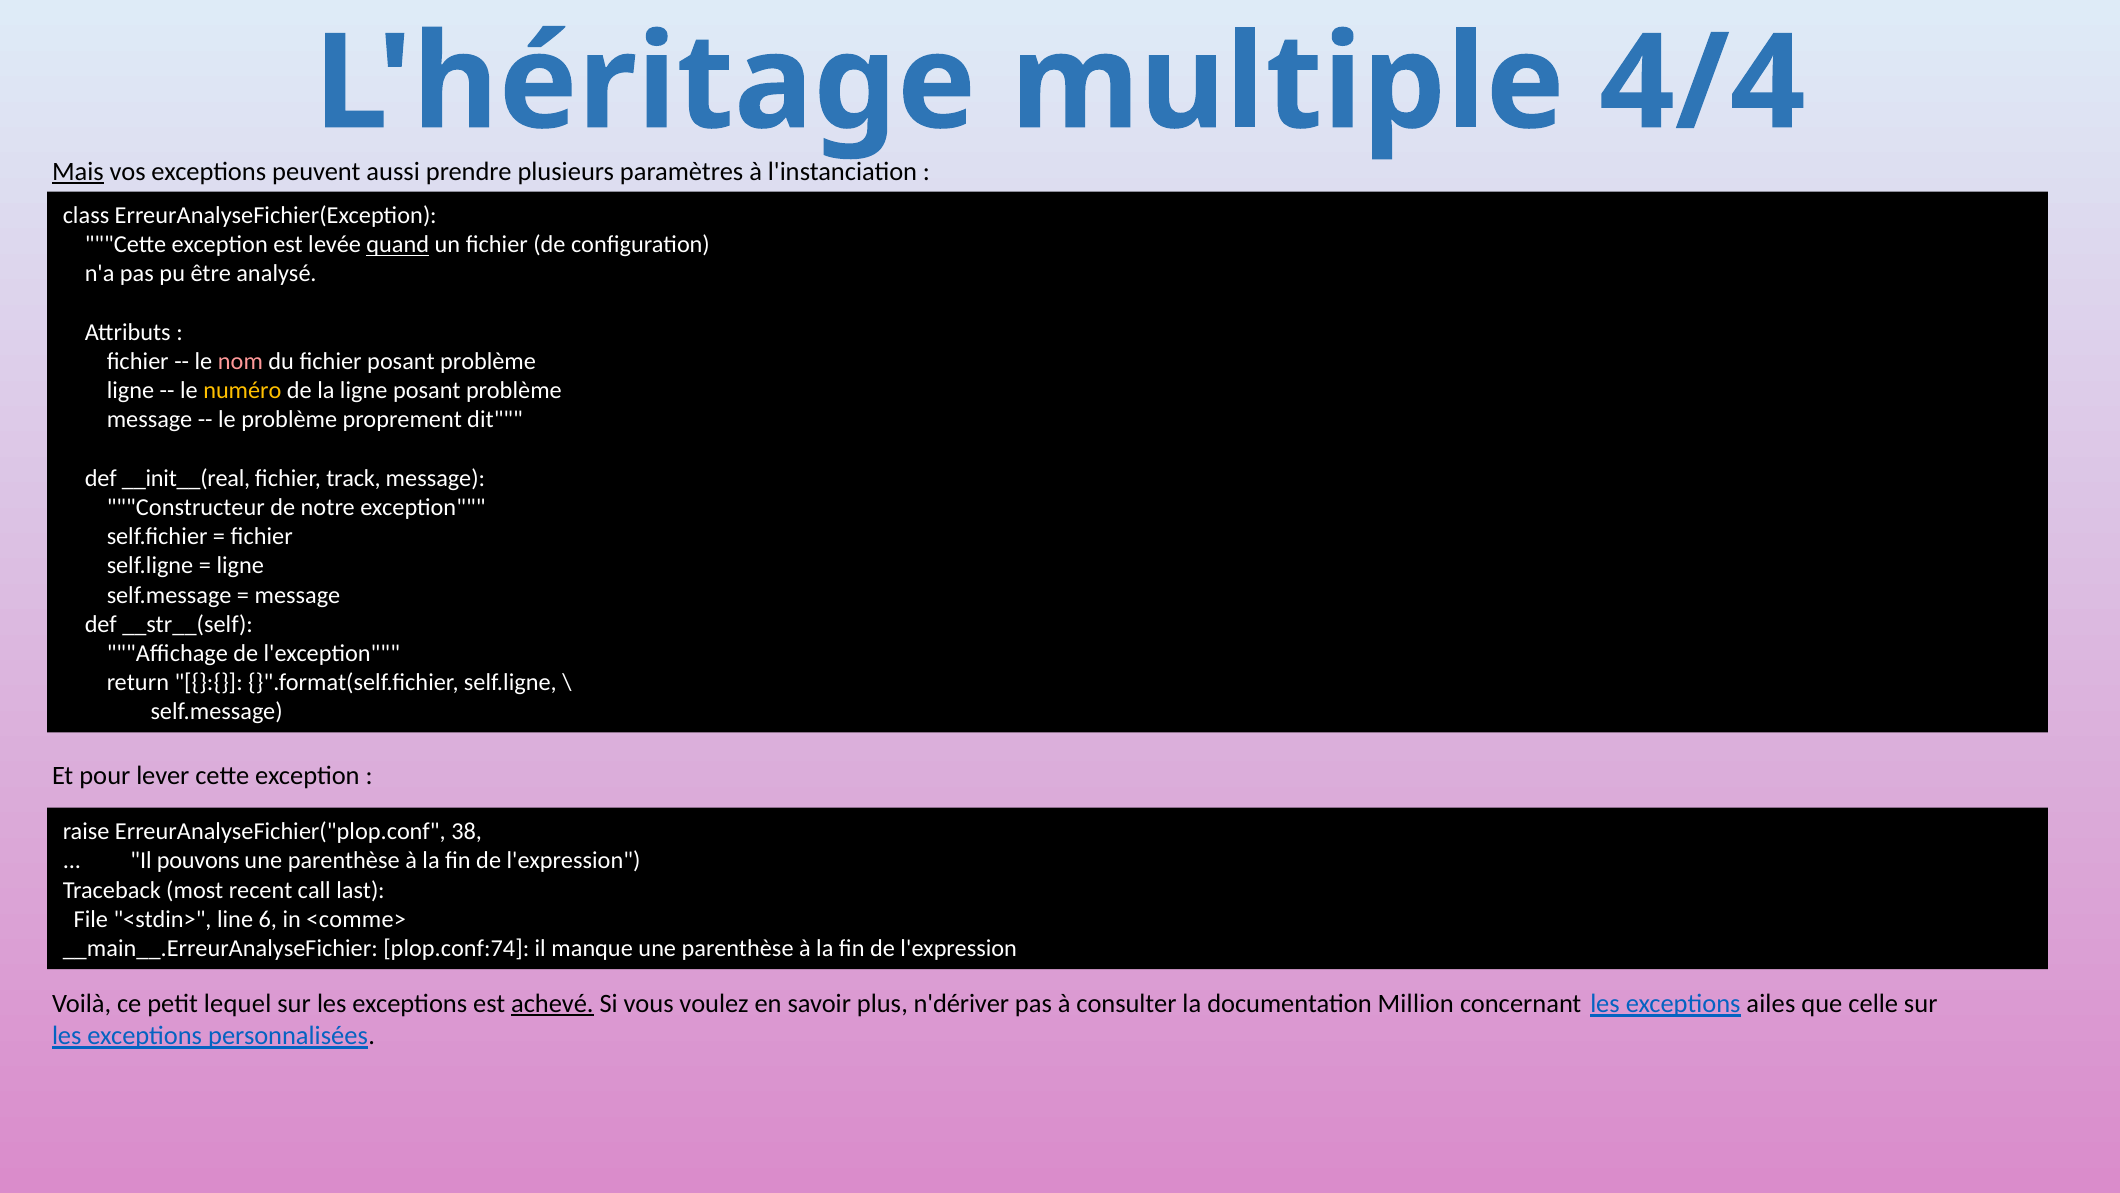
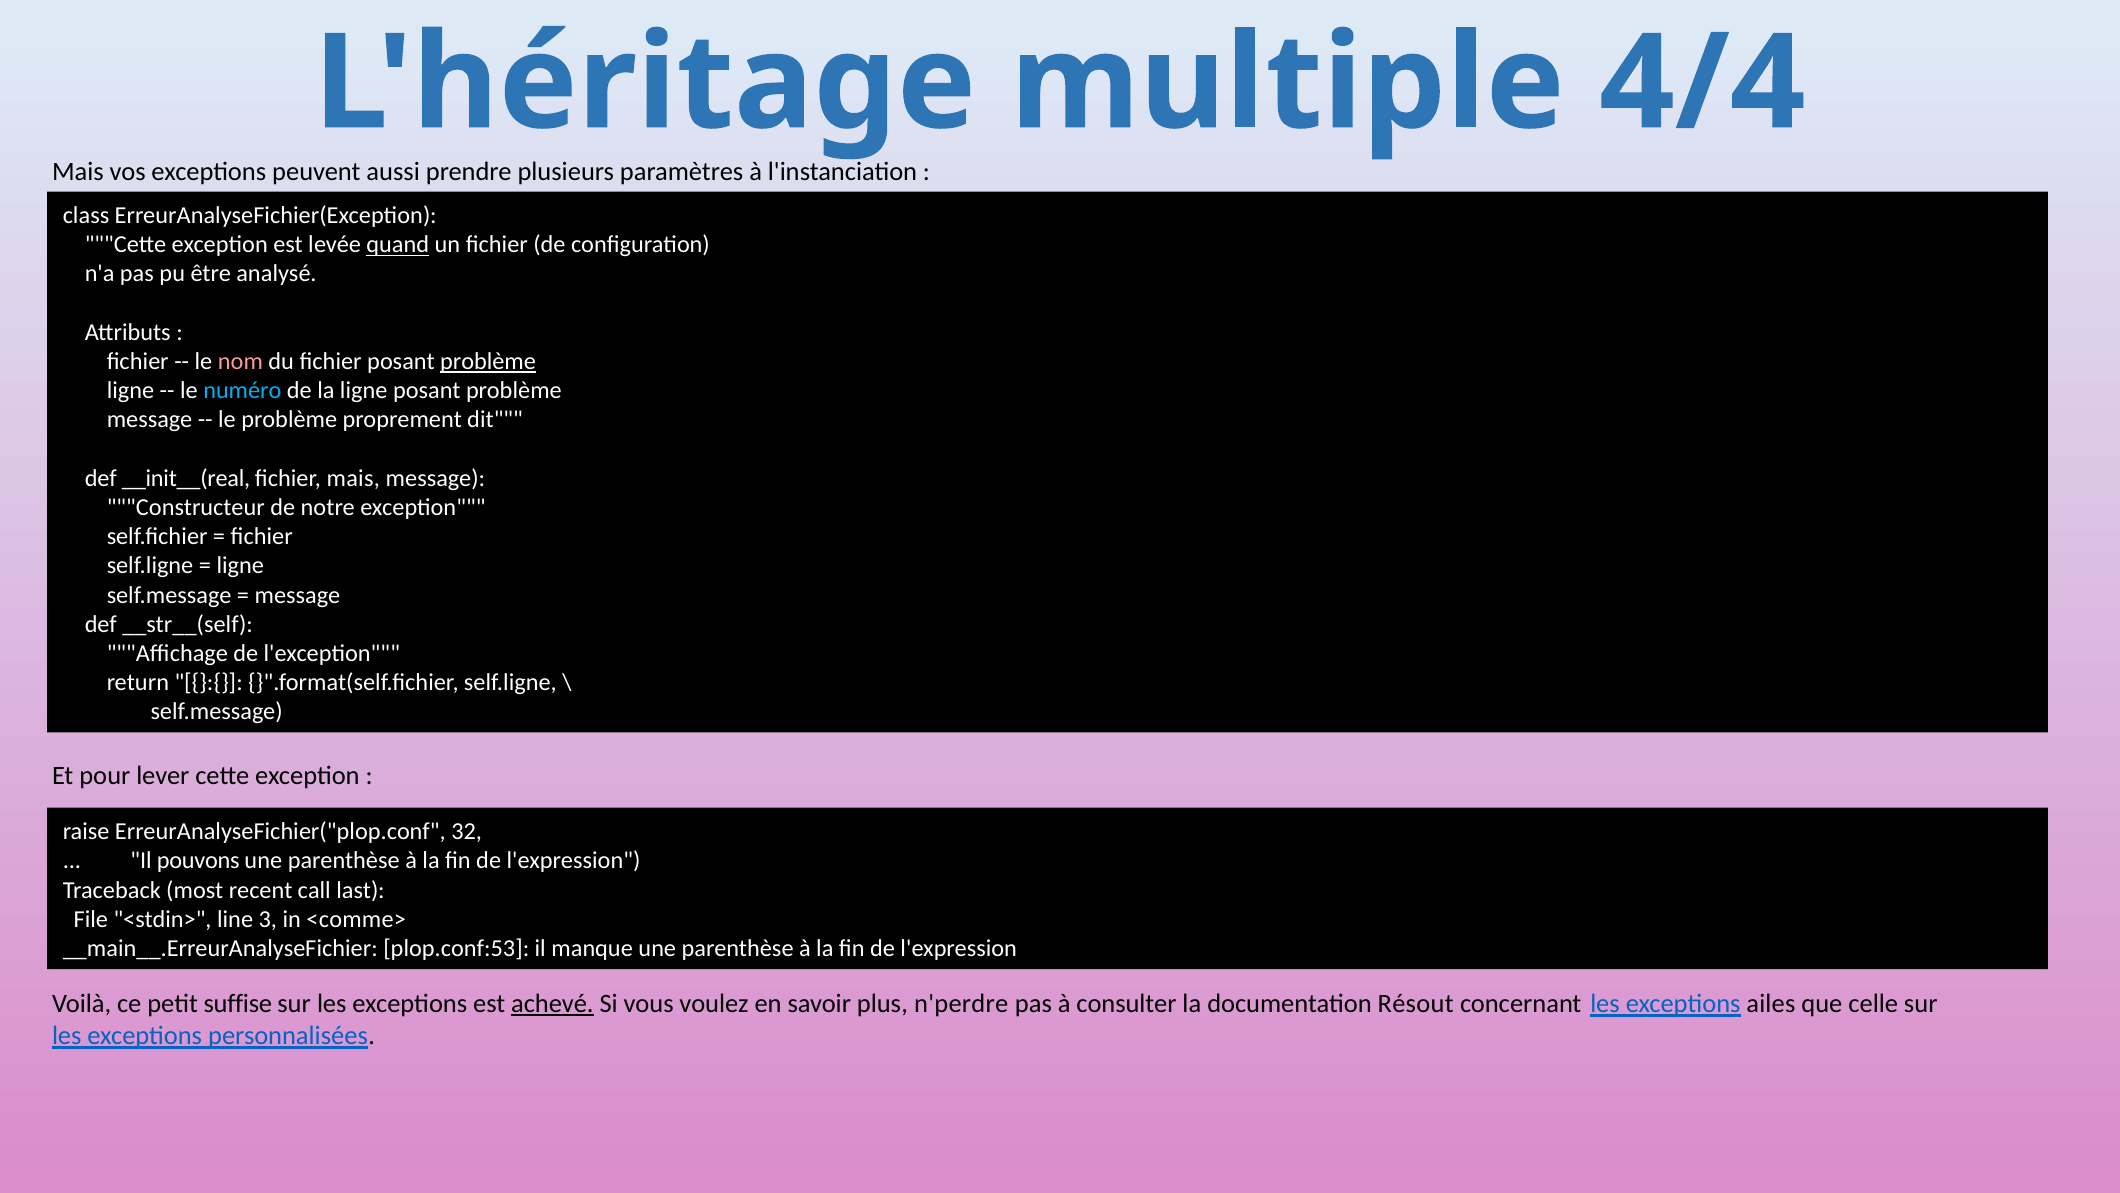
Mais at (78, 171) underline: present -> none
problème at (488, 361) underline: none -> present
numéro colour: yellow -> light blue
fichier track: track -> mais
38: 38 -> 32
6: 6 -> 3
plop.conf:74: plop.conf:74 -> plop.conf:53
lequel: lequel -> suffise
n'dériver: n'dériver -> n'perdre
Million: Million -> Résout
